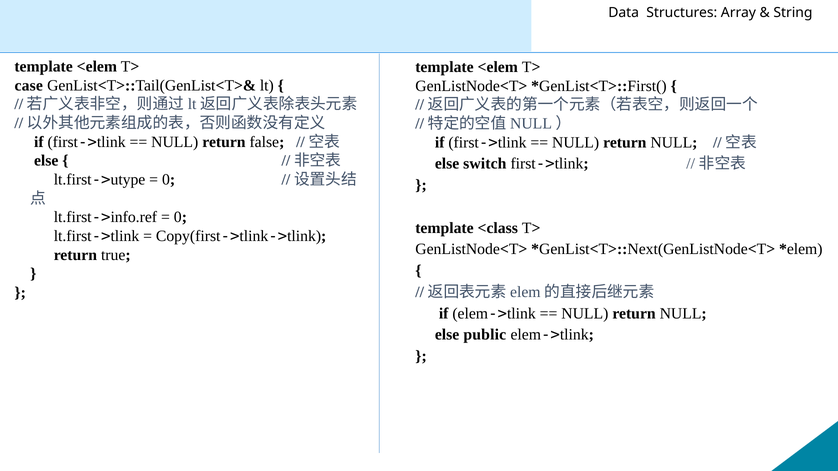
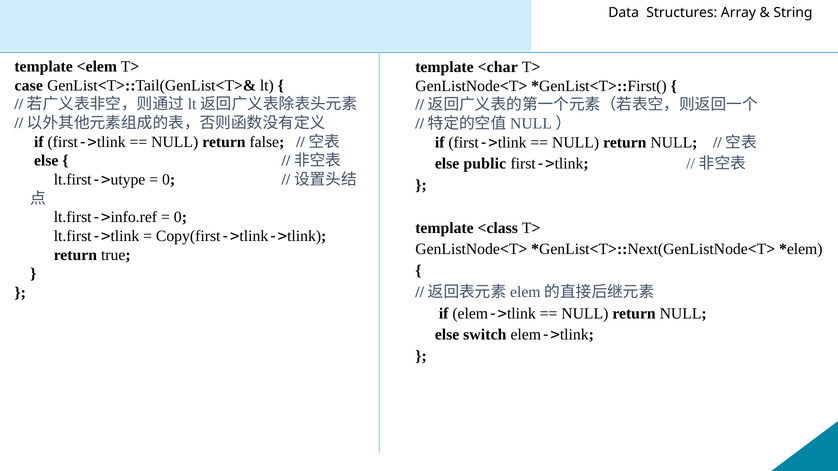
<elem at (498, 67): <elem -> <char
switch: switch -> public
public: public -> switch
